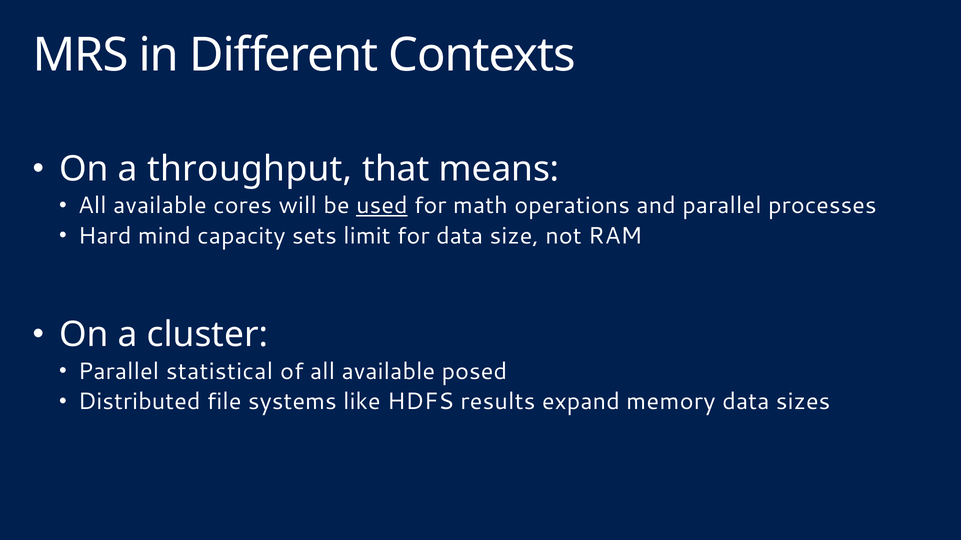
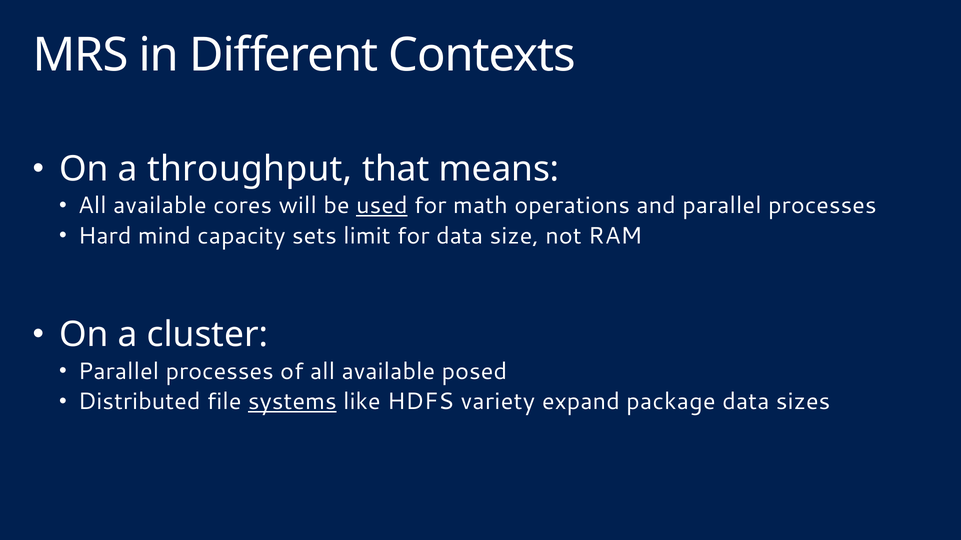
statistical at (220, 372): statistical -> processes
systems underline: none -> present
results: results -> variety
memory: memory -> package
